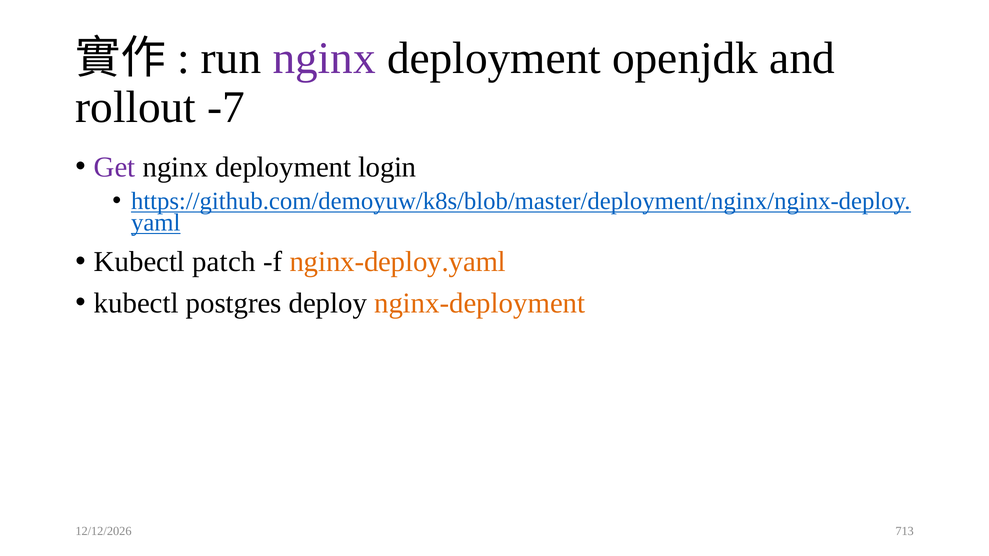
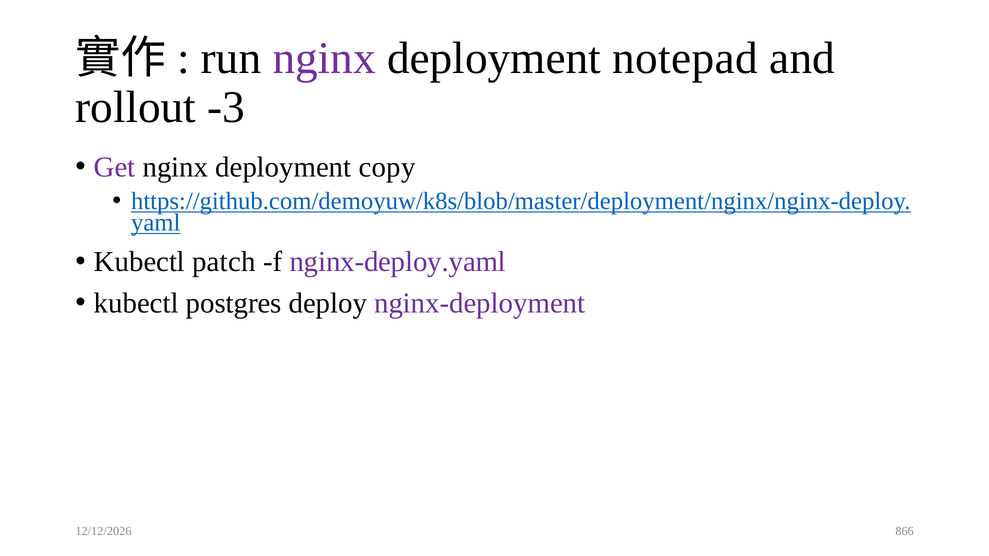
openjdk: openjdk -> notepad
-7: -7 -> -3
login: login -> copy
nginx-deploy.yaml colour: orange -> purple
nginx-deployment colour: orange -> purple
713: 713 -> 866
